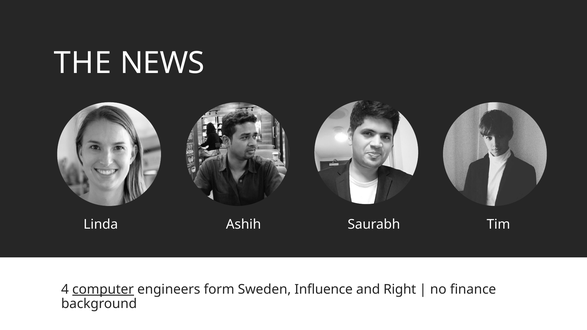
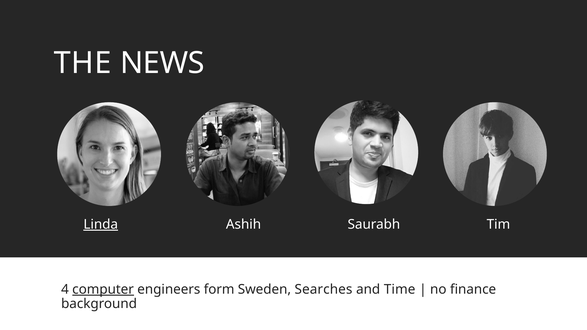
Linda underline: none -> present
Influence: Influence -> Searches
Right: Right -> Time
